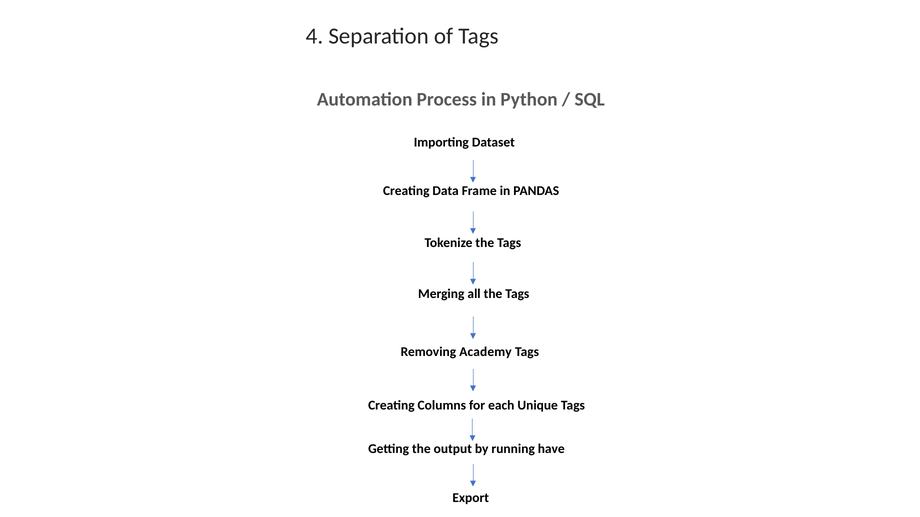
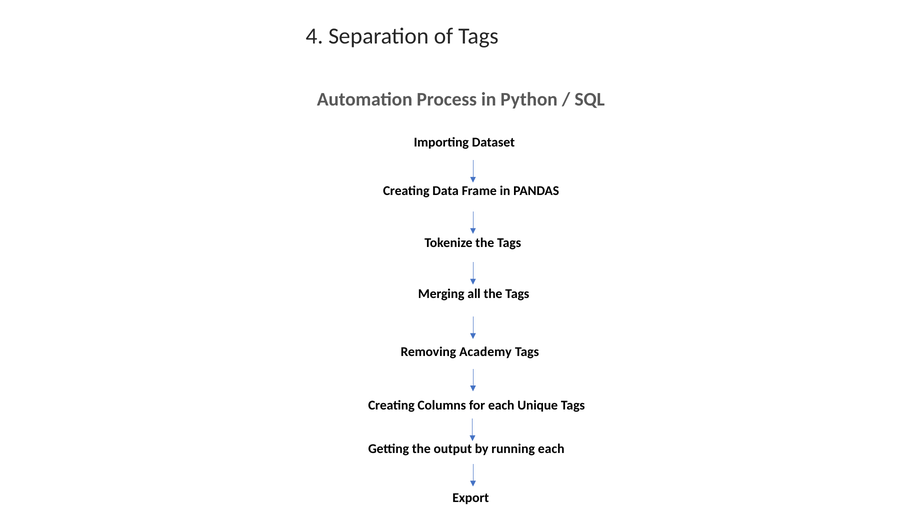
running have: have -> each
